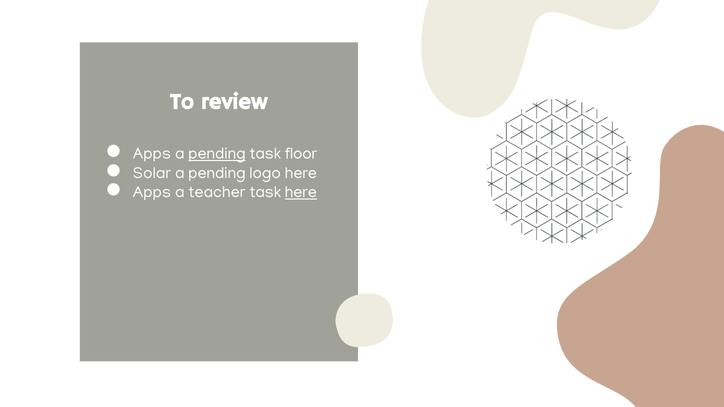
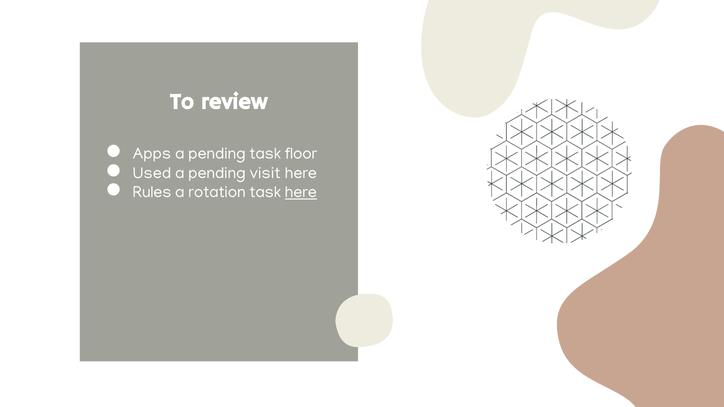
pending at (217, 154) underline: present -> none
Solar: Solar -> Used
logo: logo -> visit
Apps at (152, 192): Apps -> Rules
teacher: teacher -> rotation
